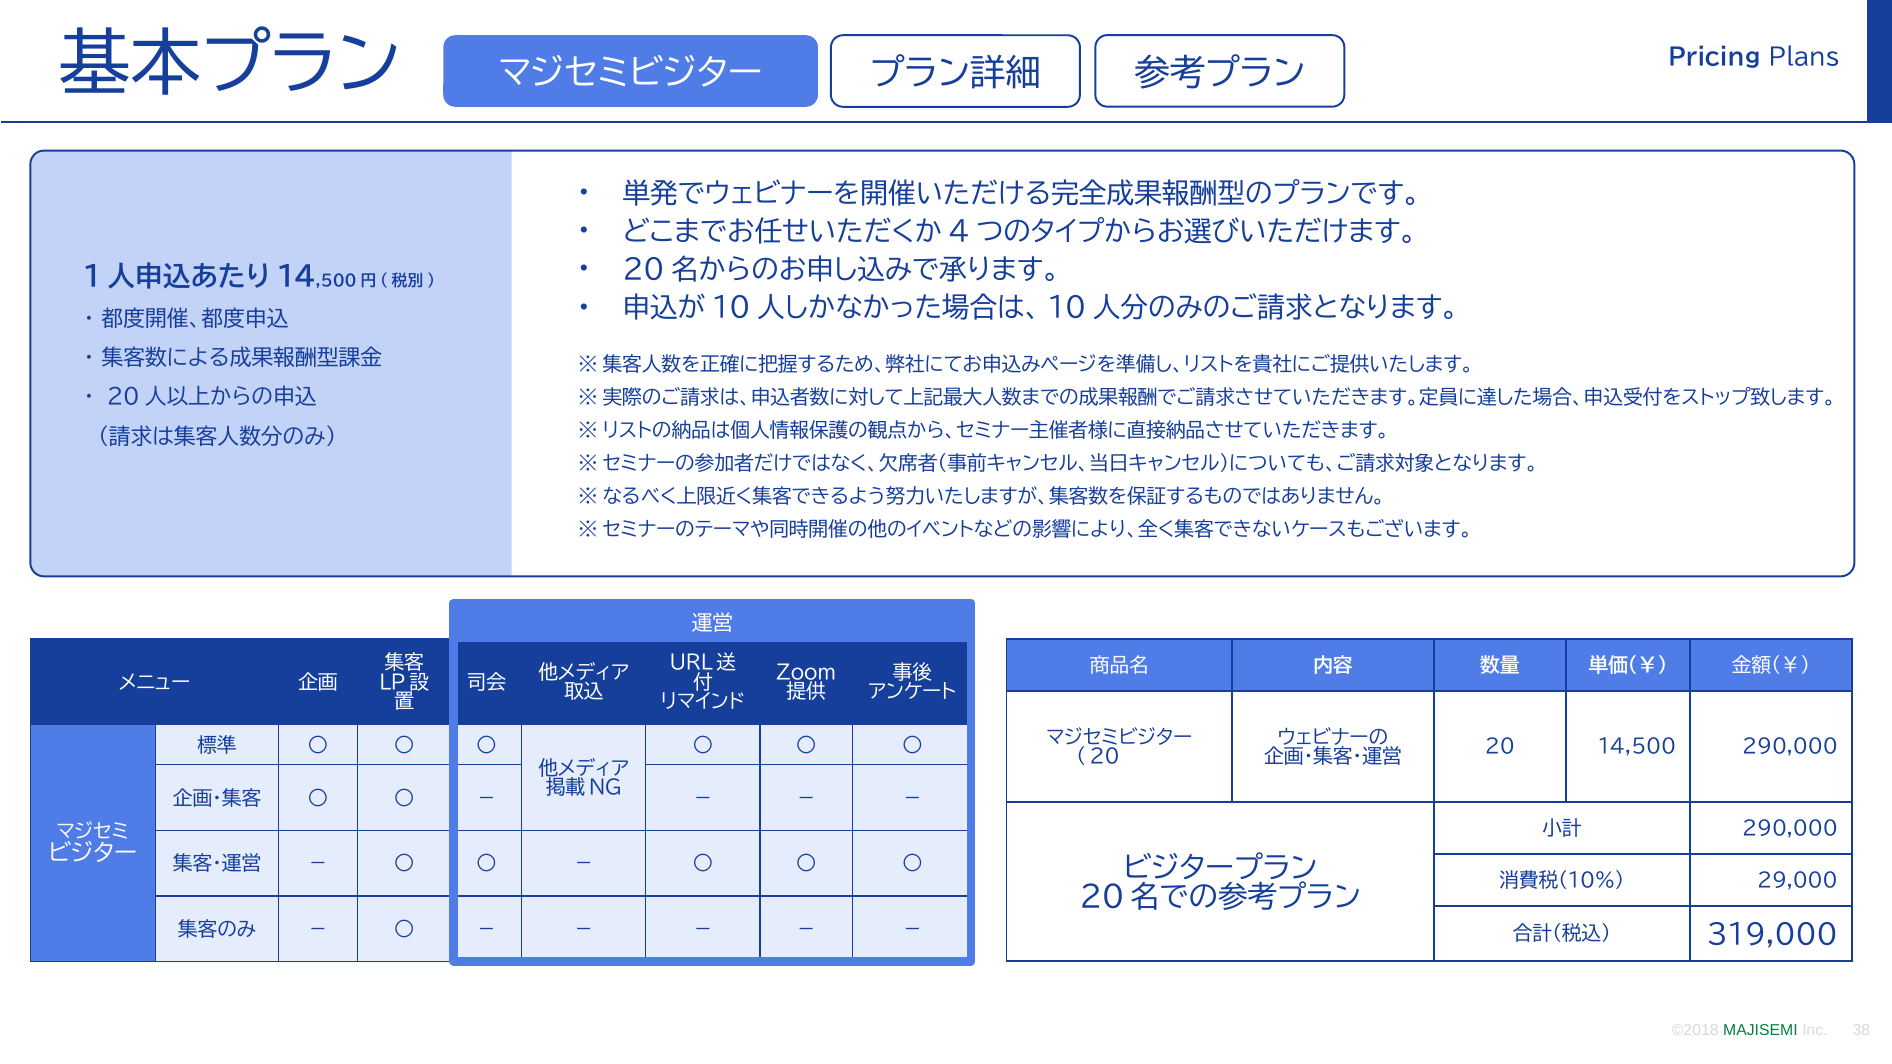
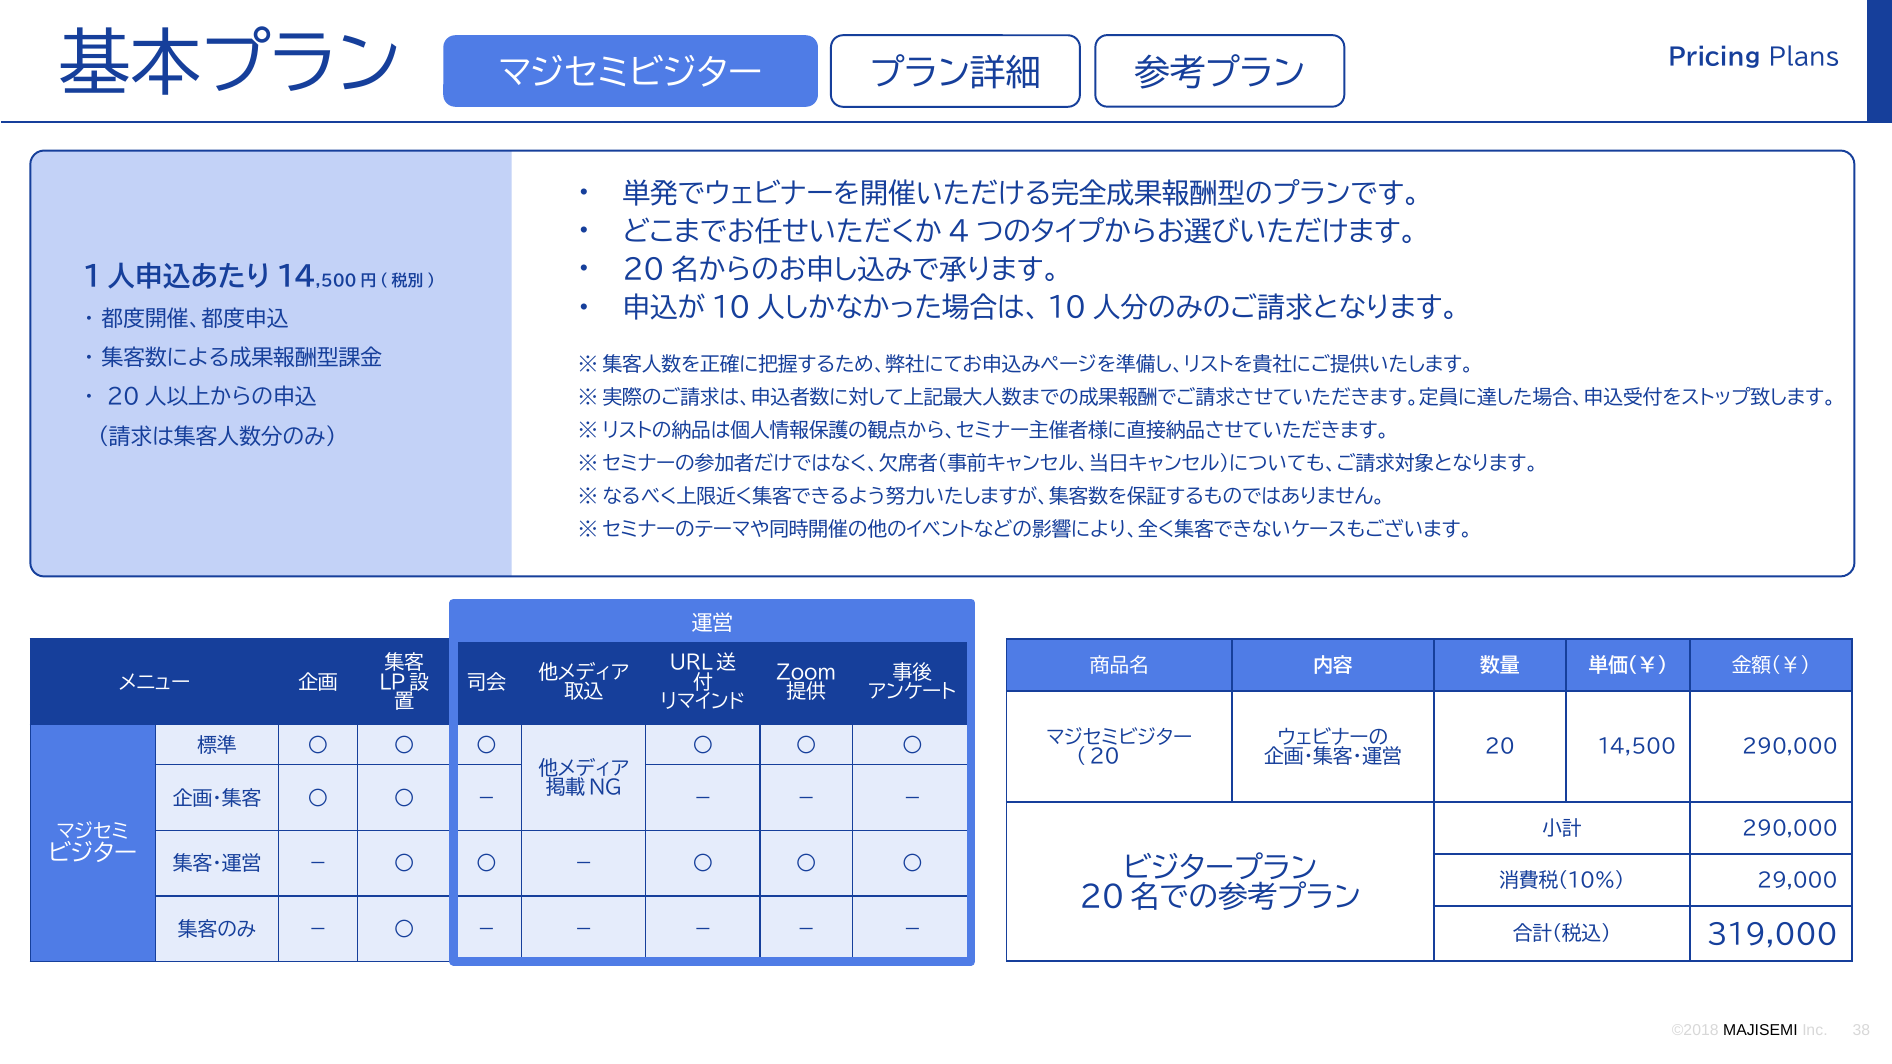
MAJISEMI colour: green -> black
